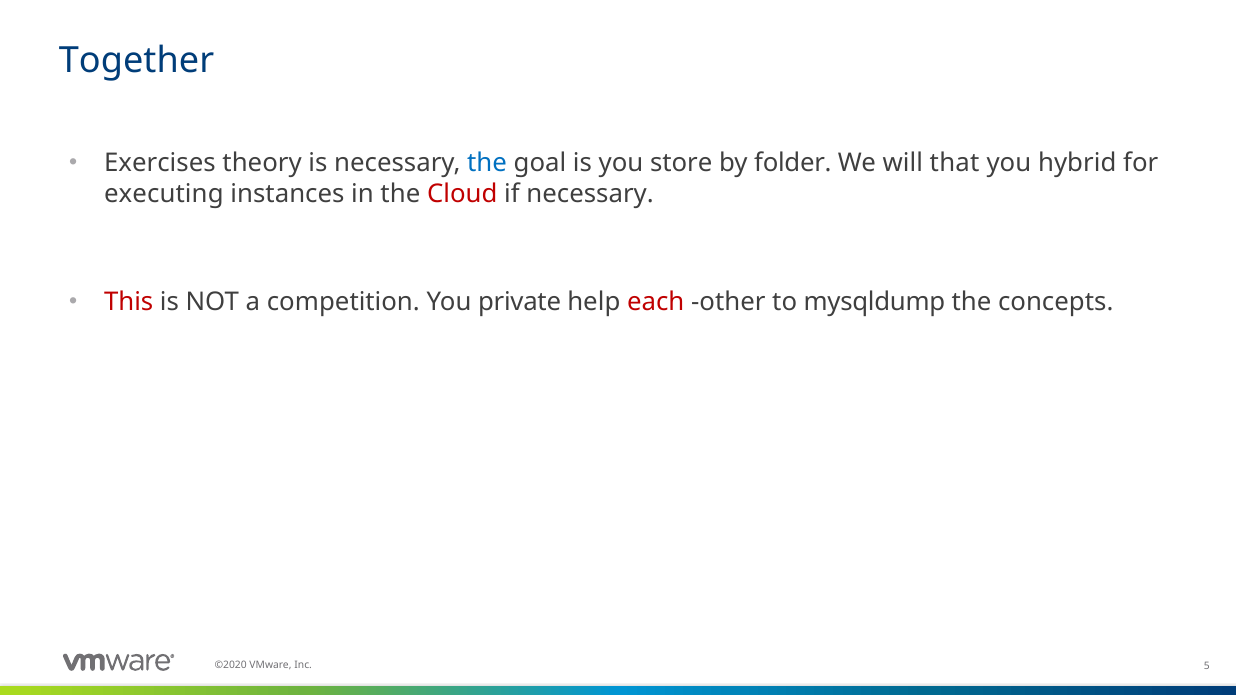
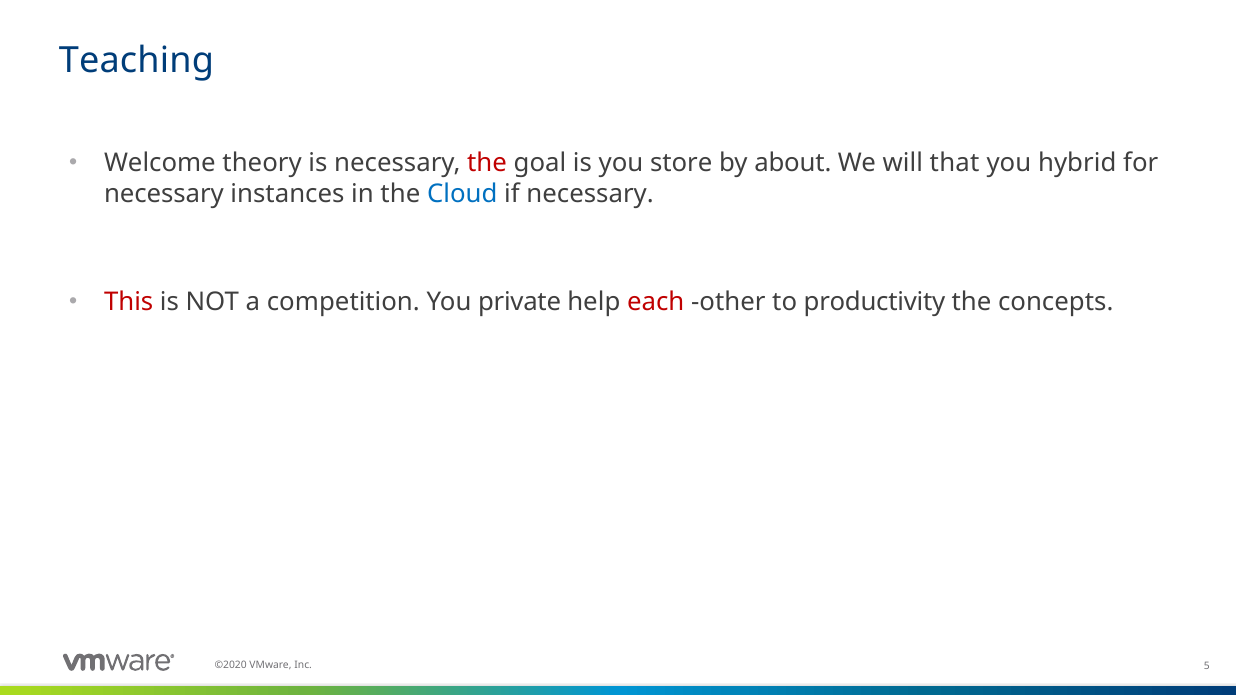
Together: Together -> Teaching
Exercises: Exercises -> Welcome
the at (487, 163) colour: blue -> red
folder: folder -> about
executing at (164, 194): executing -> necessary
Cloud colour: red -> blue
mysqldump: mysqldump -> productivity
